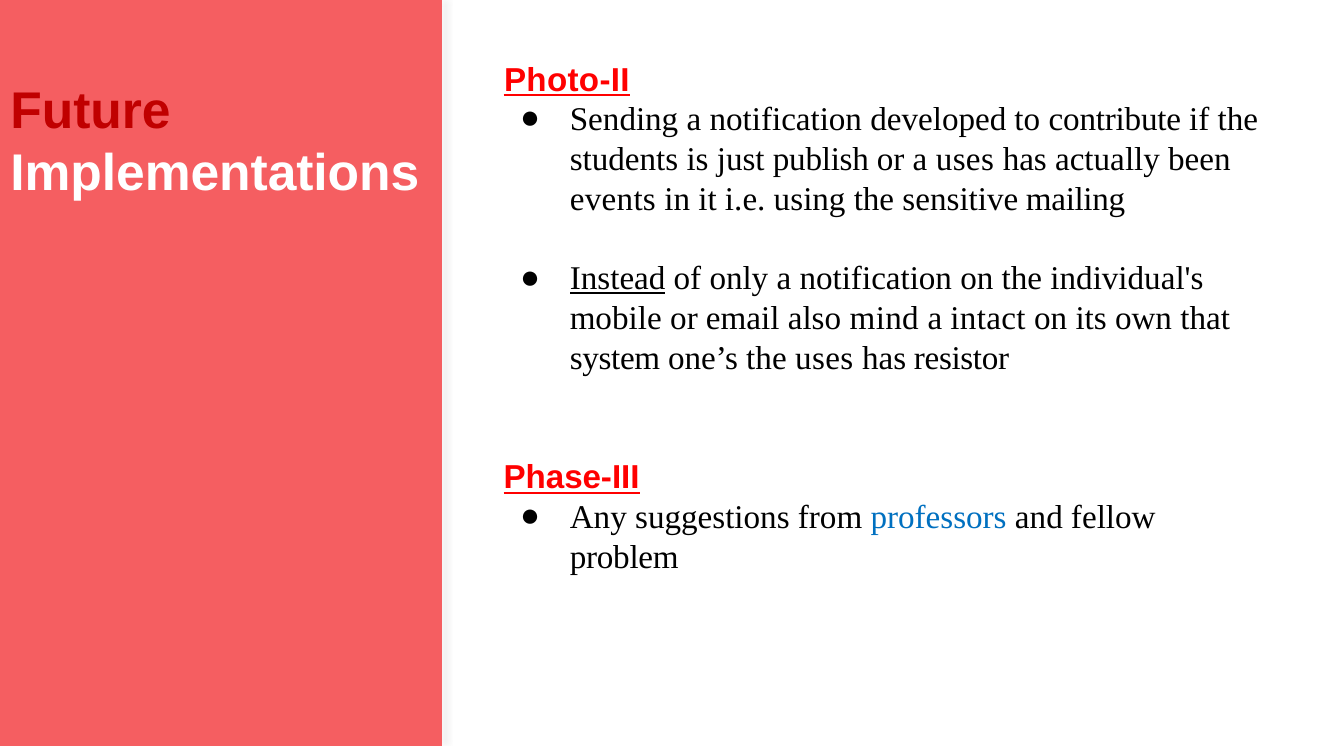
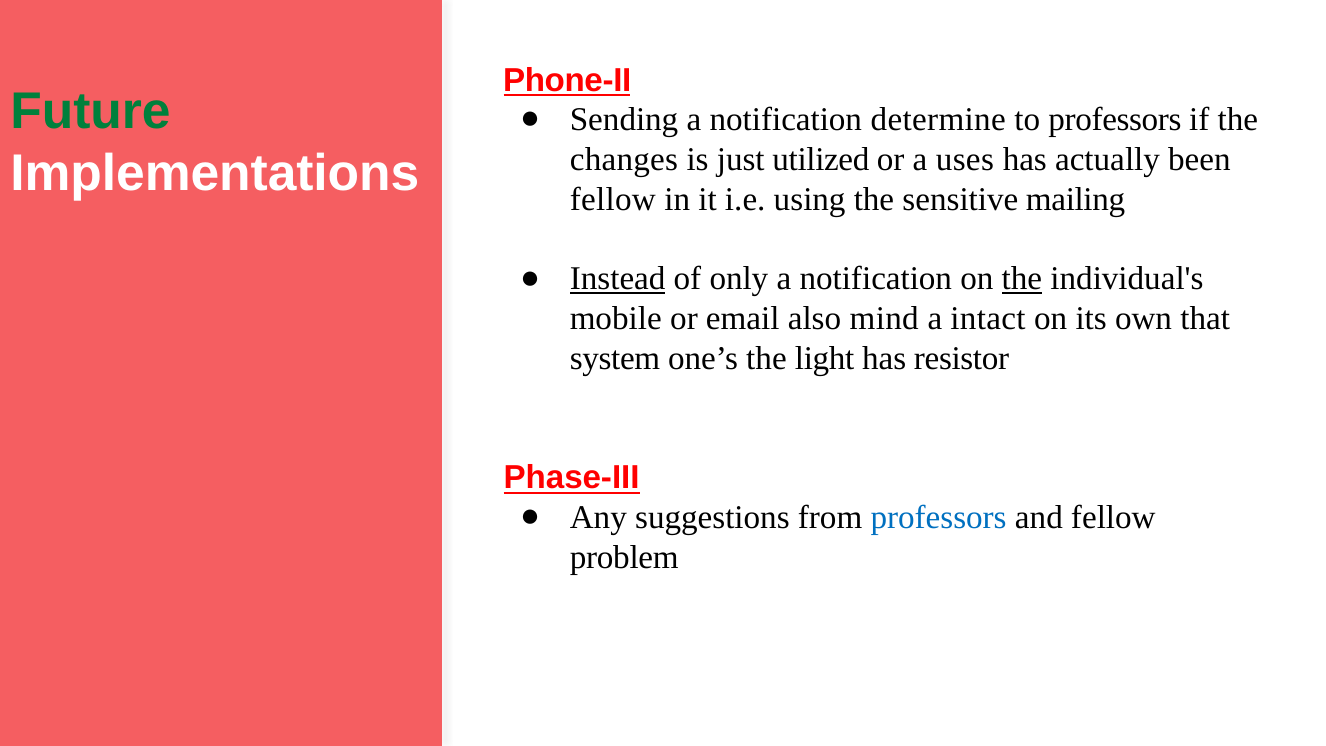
Photo-II: Photo-II -> Phone-II
Future colour: red -> green
developed: developed -> determine
to contribute: contribute -> professors
students: students -> changes
publish: publish -> utilized
events at (613, 199): events -> fellow
the at (1022, 279) underline: none -> present
the uses: uses -> light
